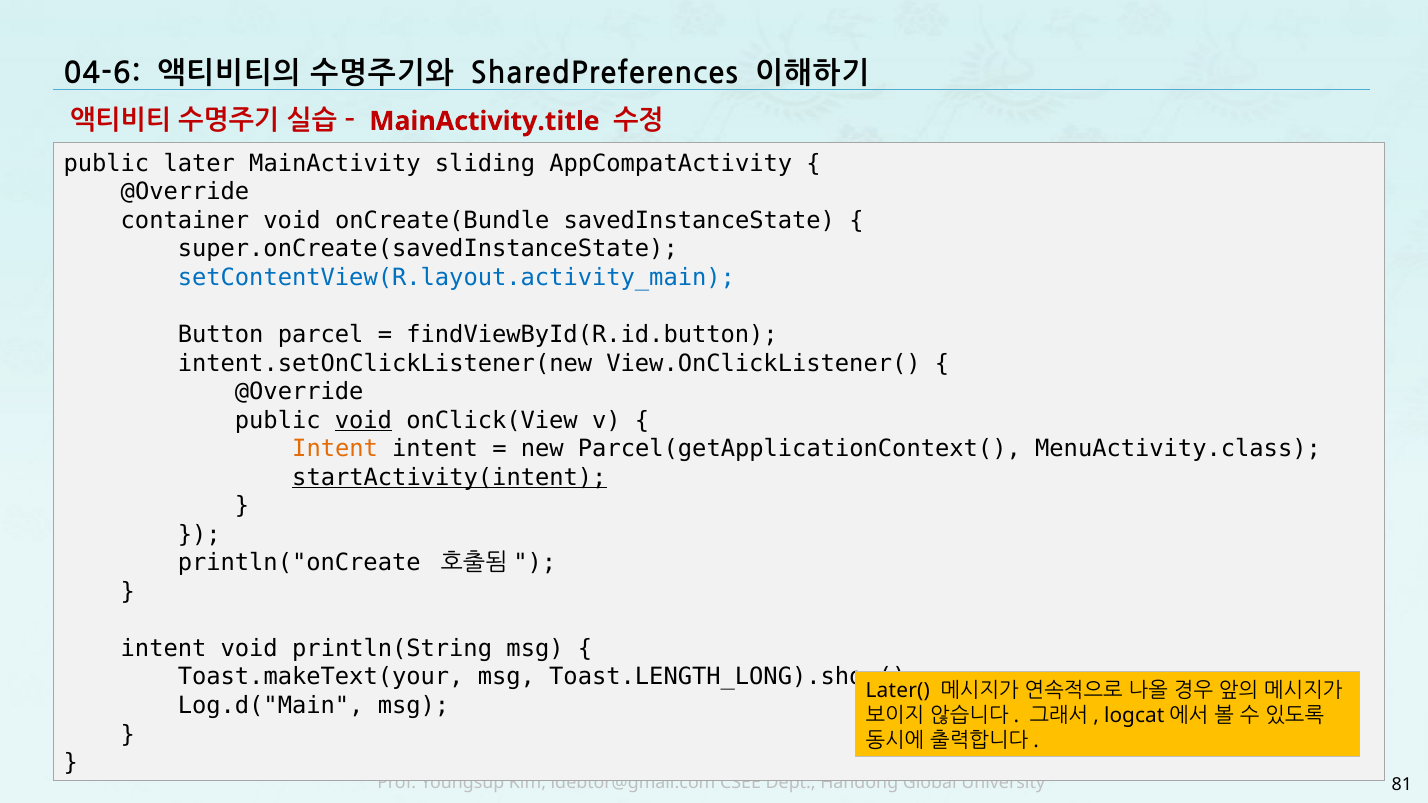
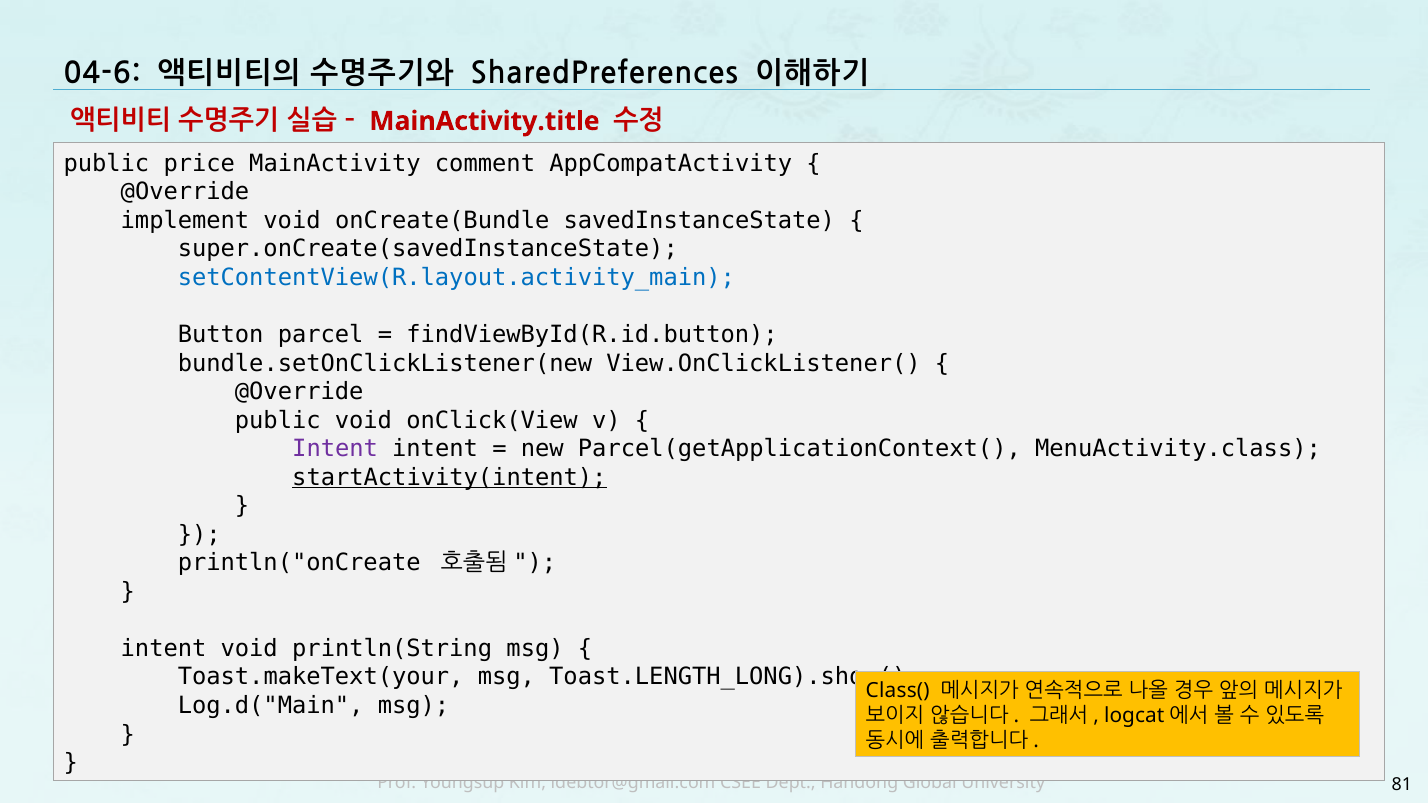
later: later -> price
sliding: sliding -> comment
container: container -> implement
intent.setOnClickListener(new: intent.setOnClickListener(new -> bundle.setOnClickListener(new
void at (363, 420) underline: present -> none
Intent at (335, 449) colour: orange -> purple
Later(: Later( -> Class(
